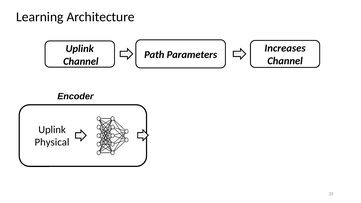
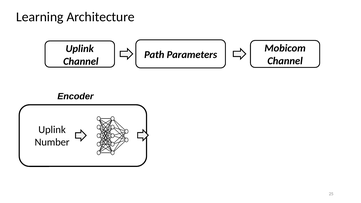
Increases: Increases -> Mobicom
Physical: Physical -> Number
